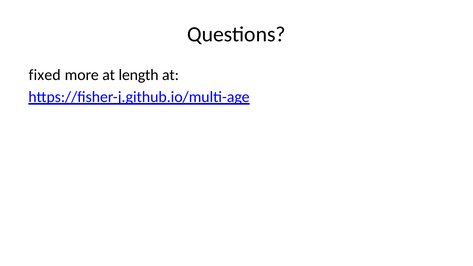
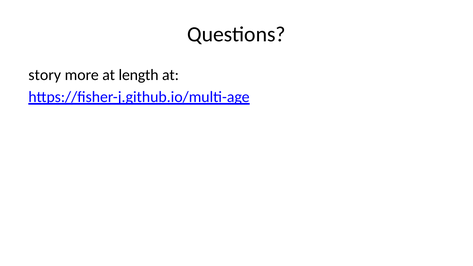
fixed: fixed -> story
